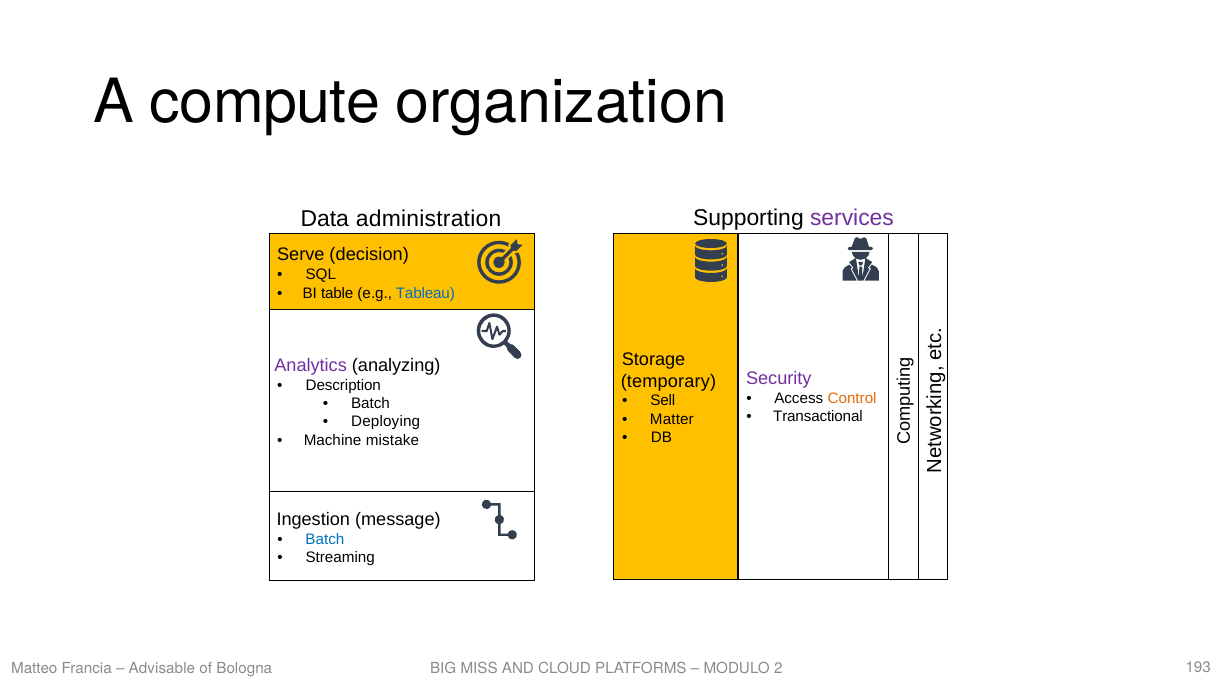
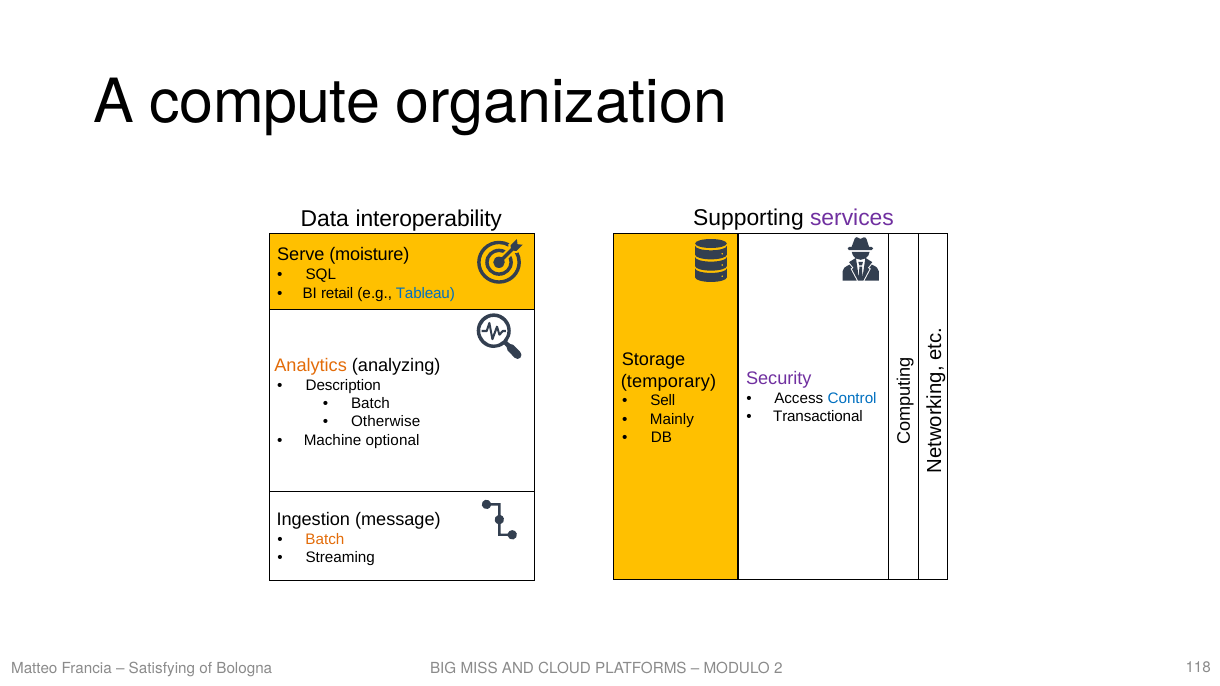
administration: administration -> interoperability
decision: decision -> moisture
table: table -> retail
Analytics colour: purple -> orange
Control colour: orange -> blue
Matter: Matter -> Mainly
Deploying: Deploying -> Otherwise
mistake: mistake -> optional
Batch at (325, 540) colour: blue -> orange
Advisable: Advisable -> Satisfying
193: 193 -> 118
